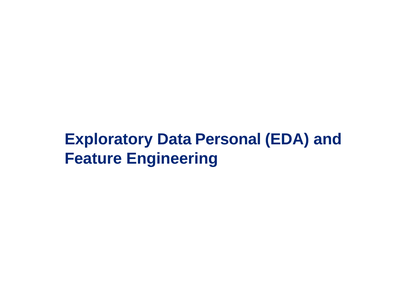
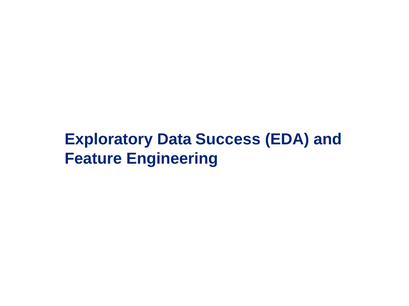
Personal: Personal -> Success
